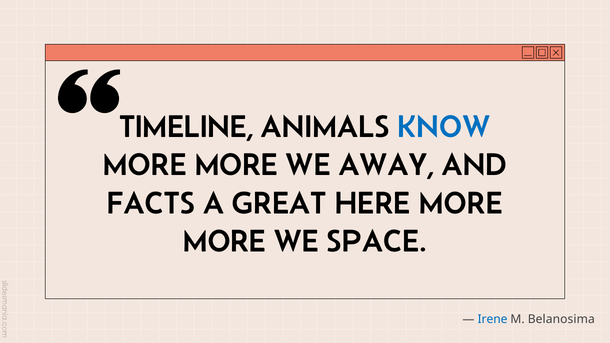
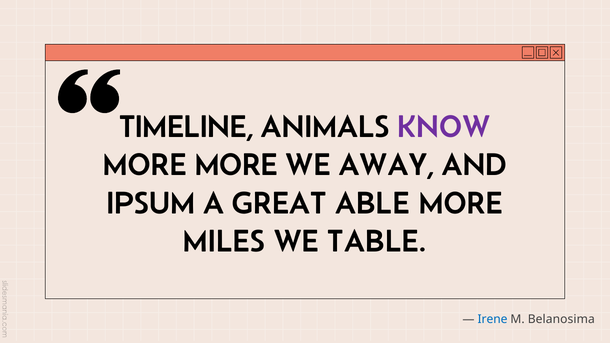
KNOW colour: blue -> purple
FACTS: FACTS -> IPSUM
HERE: HERE -> ABLE
MORE at (224, 241): MORE -> MILES
SPACE: SPACE -> TABLE
